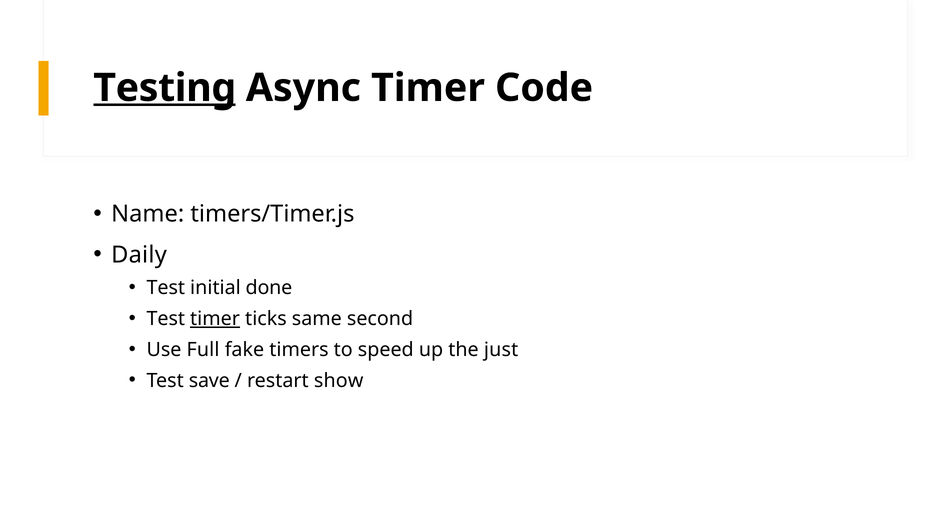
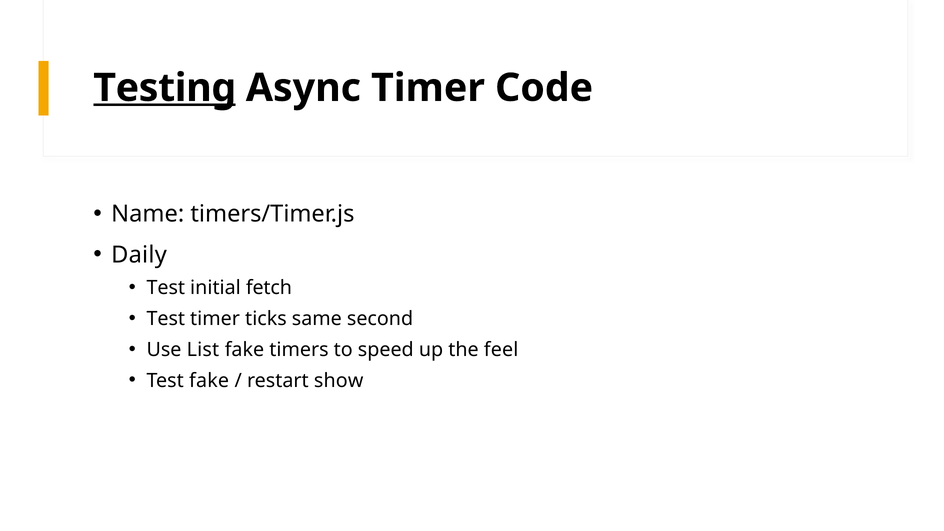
done: done -> fetch
timer at (215, 319) underline: present -> none
Full: Full -> List
just: just -> feel
Test save: save -> fake
